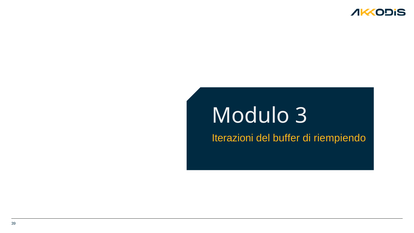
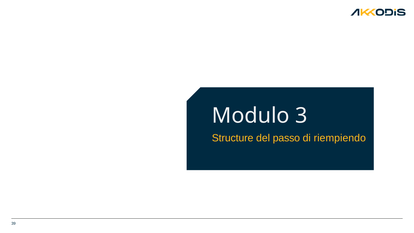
Iterazioni: Iterazioni -> Structure
buffer: buffer -> passo
